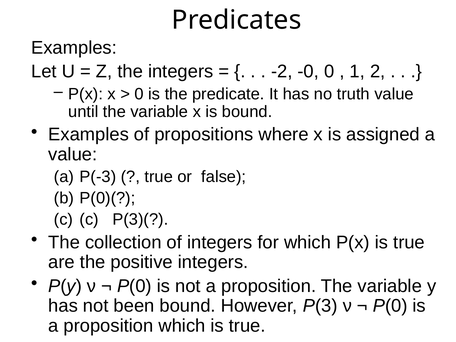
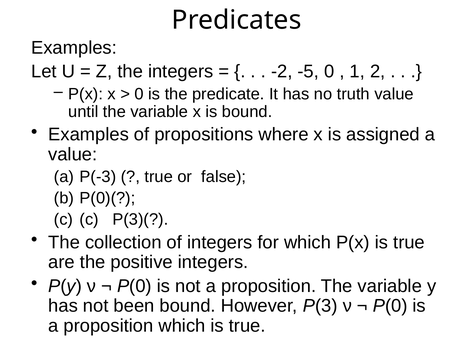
-0: -0 -> -5
